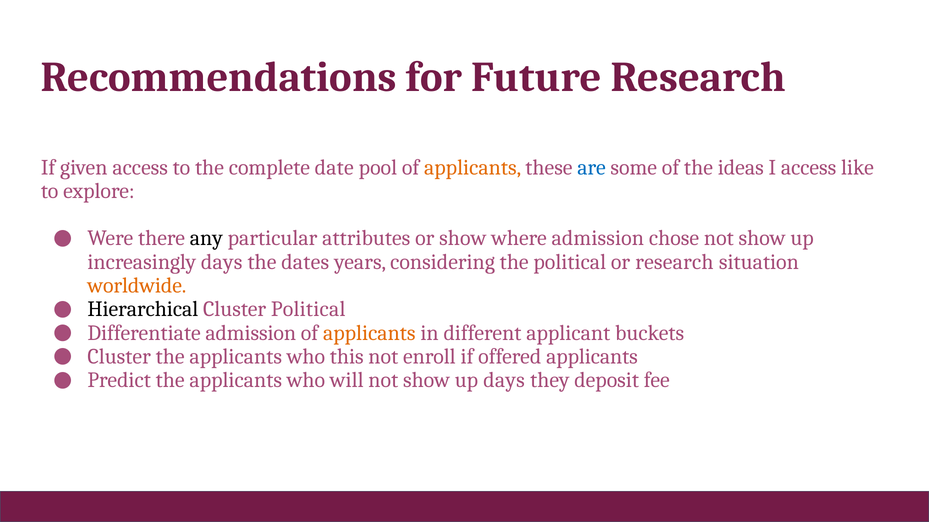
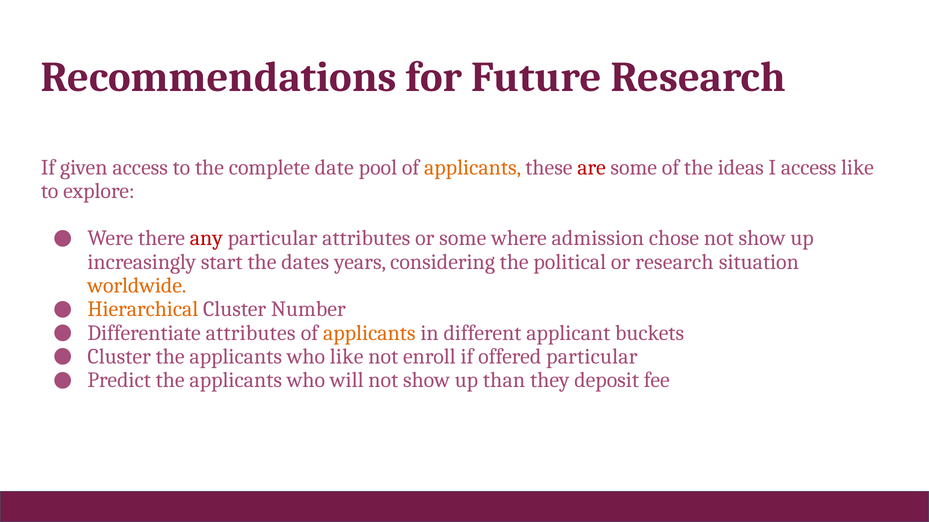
are colour: blue -> red
any colour: black -> red
or show: show -> some
increasingly days: days -> start
Hierarchical colour: black -> orange
Cluster Political: Political -> Number
Differentiate admission: admission -> attributes
who this: this -> like
offered applicants: applicants -> particular
up days: days -> than
